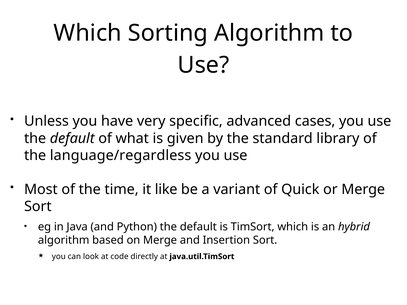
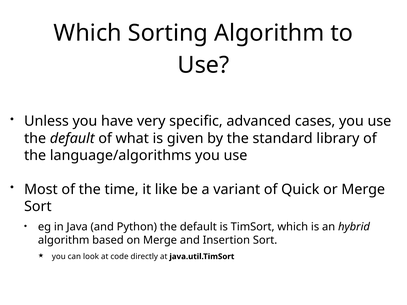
language/regardless: language/regardless -> language/algorithms
